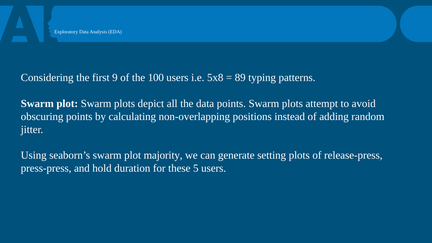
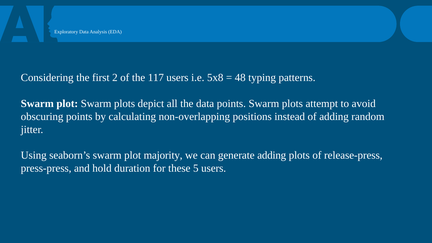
9: 9 -> 2
100: 100 -> 117
89: 89 -> 48
generate setting: setting -> adding
